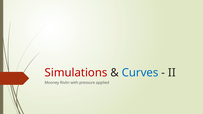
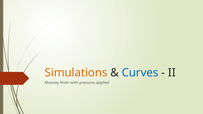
Simulations colour: red -> orange
